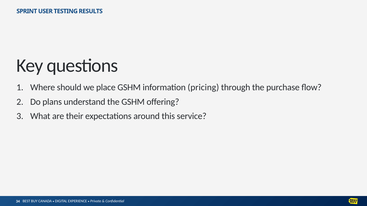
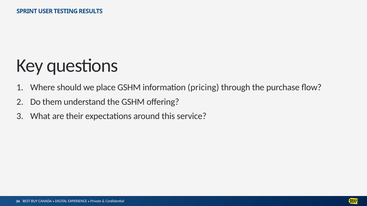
plans: plans -> them
